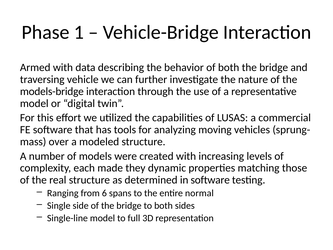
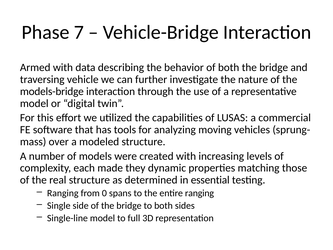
1: 1 -> 7
in software: software -> essential
6: 6 -> 0
entire normal: normal -> ranging
